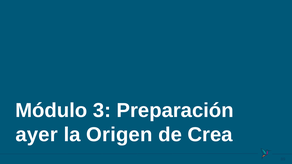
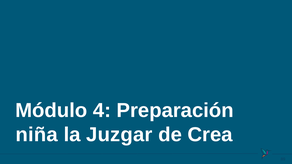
3: 3 -> 4
ayer: ayer -> niña
Origen: Origen -> Juzgar
